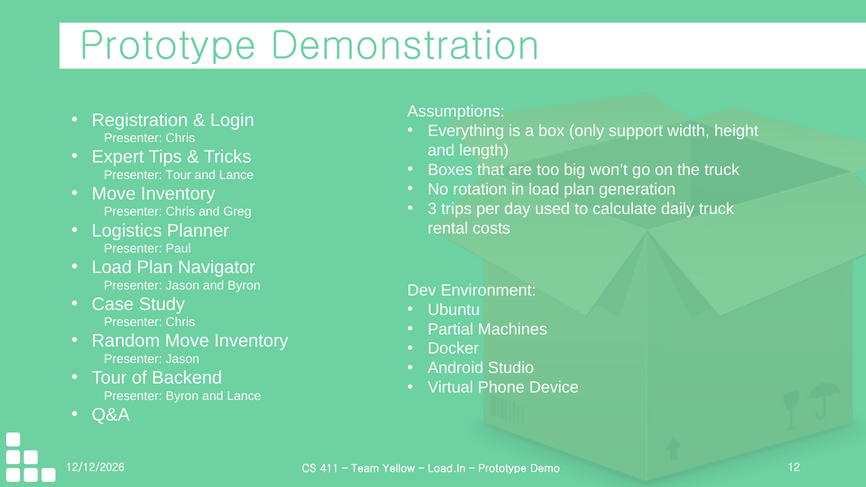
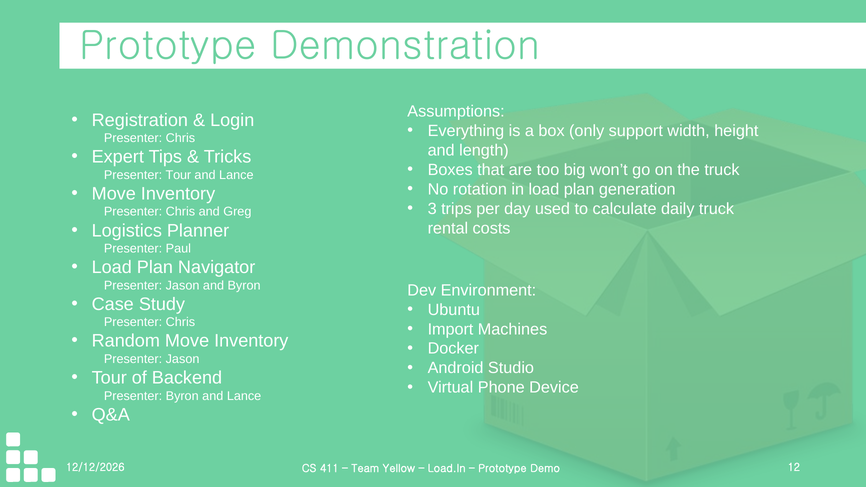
Partial: Partial -> Import
